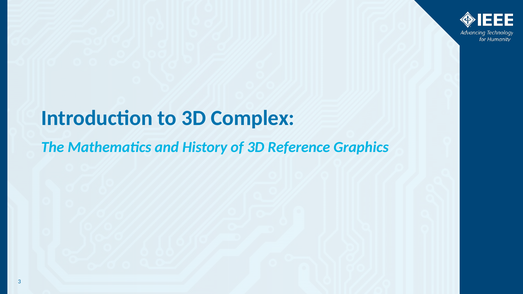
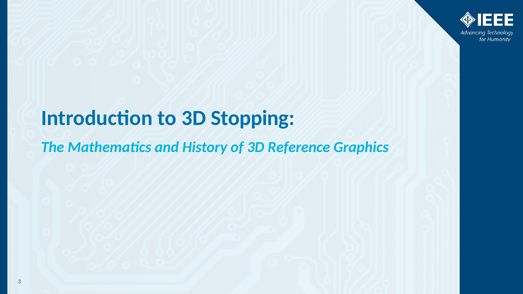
Complex: Complex -> Stopping
